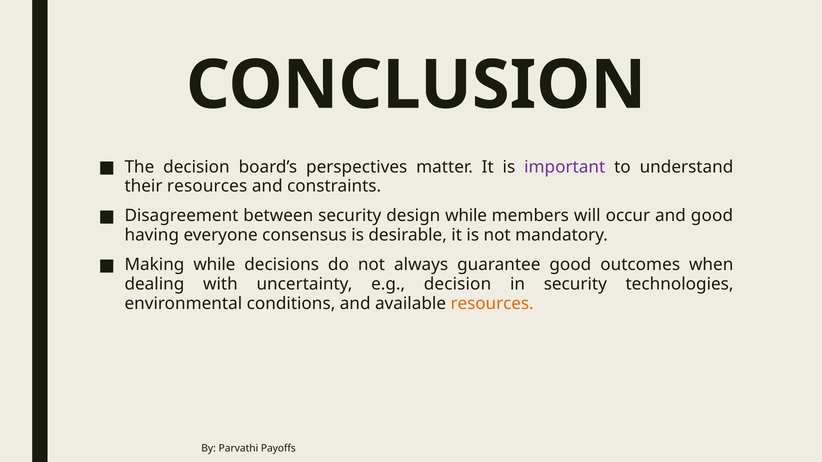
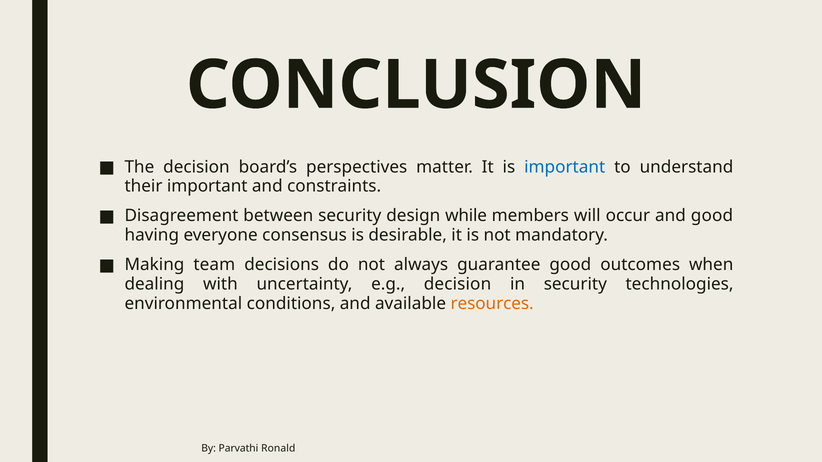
important at (565, 167) colour: purple -> blue
their resources: resources -> important
Making while: while -> team
Payoffs: Payoffs -> Ronald
